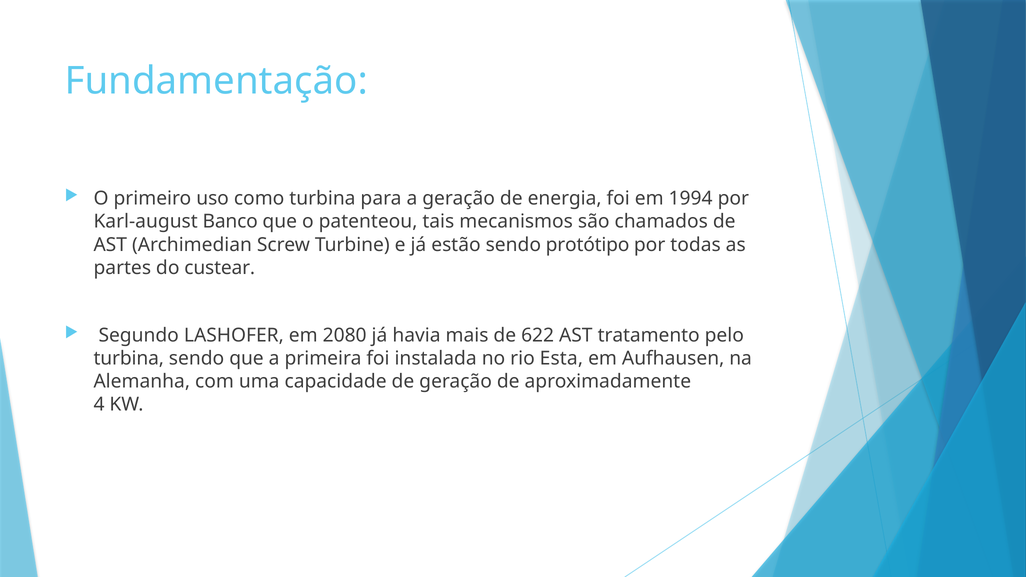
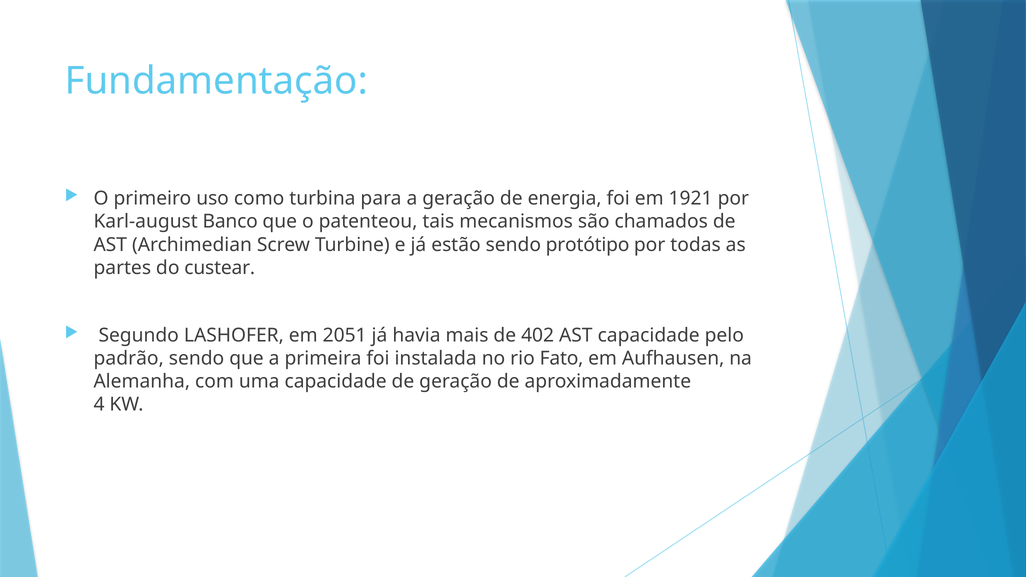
1994: 1994 -> 1921
2080: 2080 -> 2051
622: 622 -> 402
AST tratamento: tratamento -> capacidade
turbina at (129, 358): turbina -> padrão
Esta: Esta -> Fato
